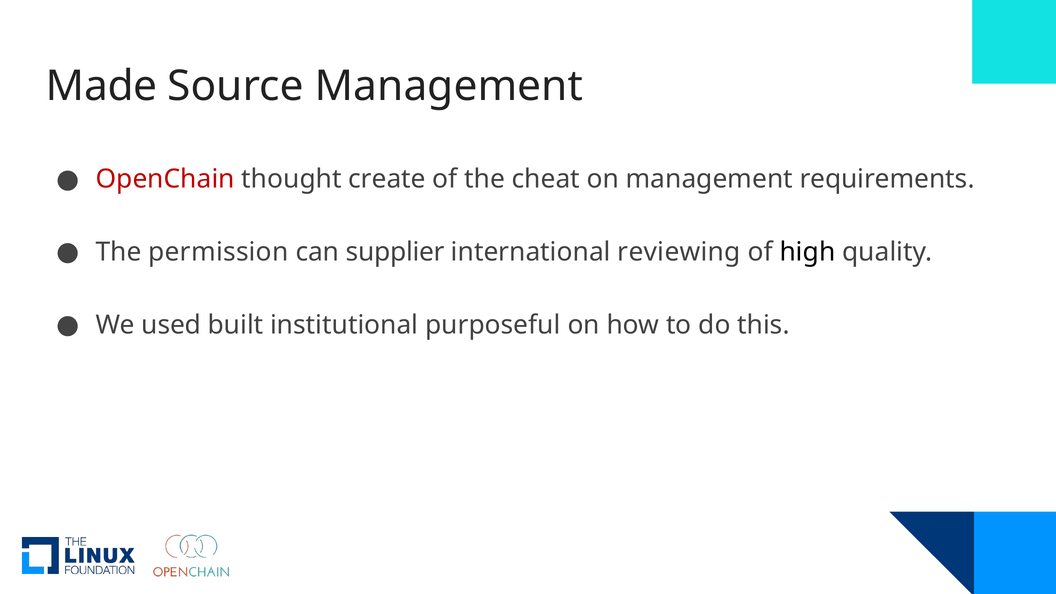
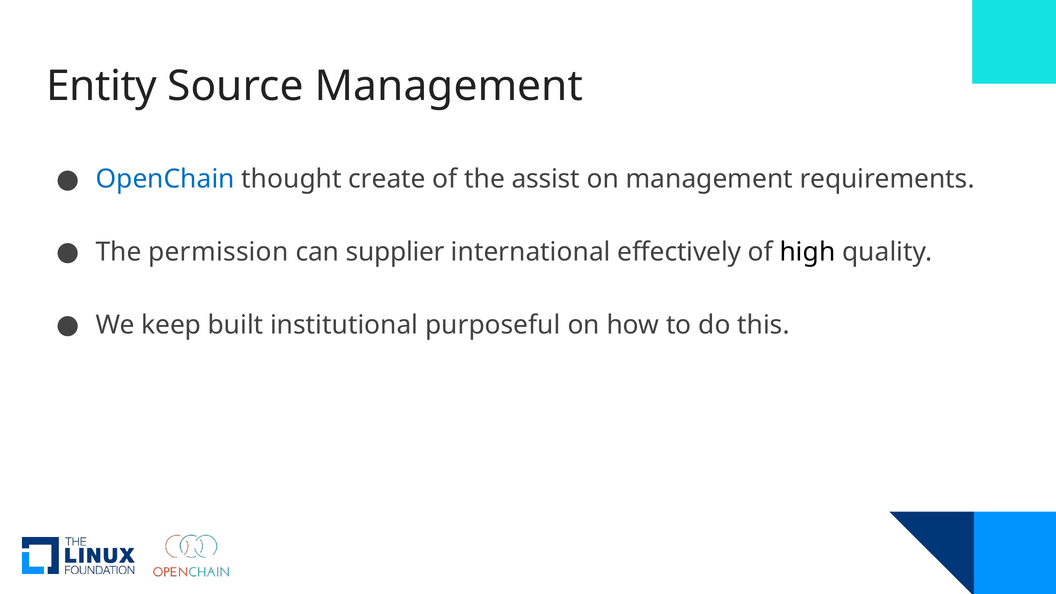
Made: Made -> Entity
OpenChain colour: red -> blue
cheat: cheat -> assist
reviewing: reviewing -> effectively
used: used -> keep
